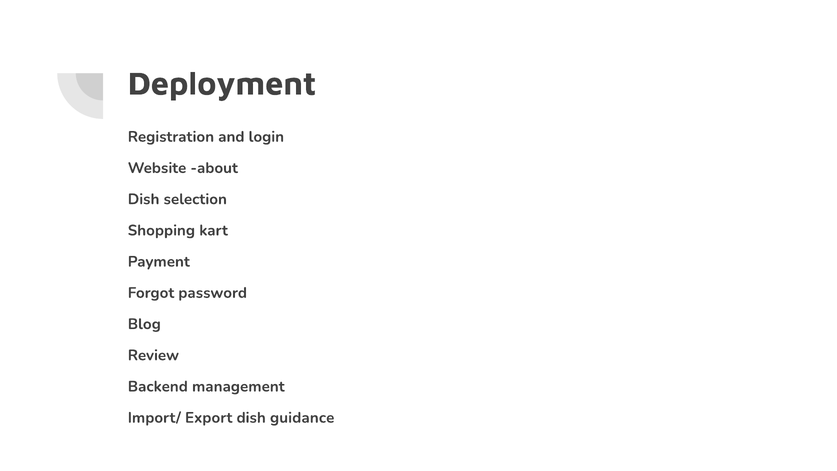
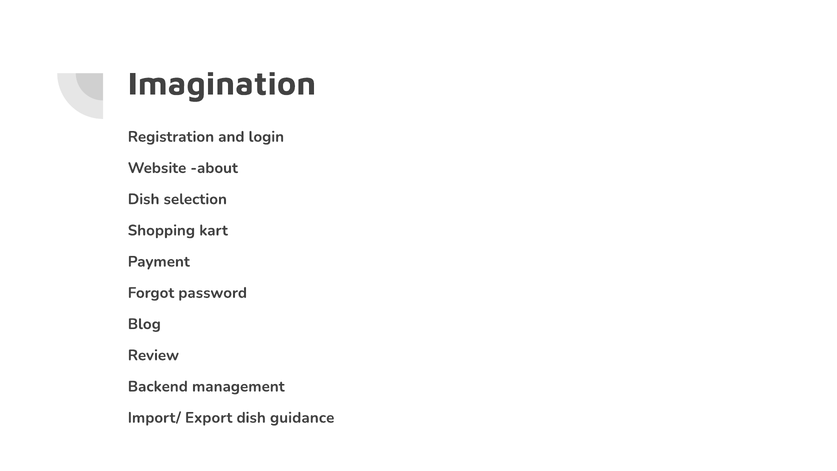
Deployment: Deployment -> Imagination
